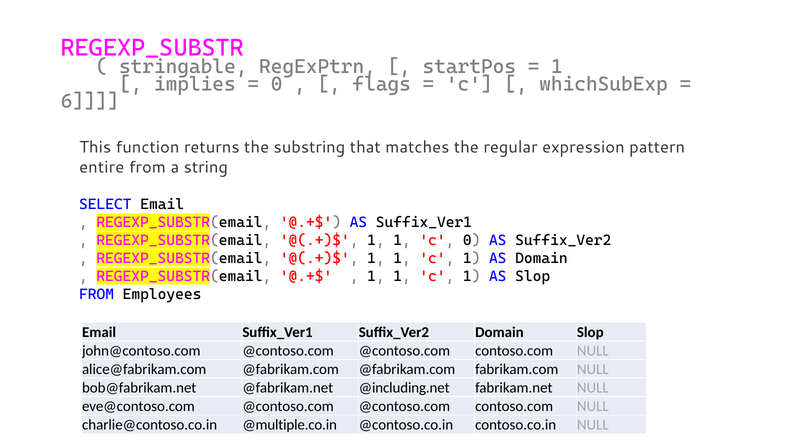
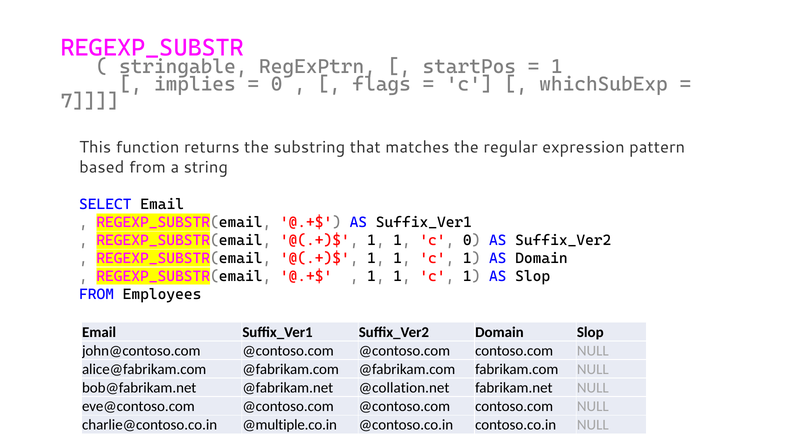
6: 6 -> 7
entire: entire -> based
@including.net: @including.net -> @collation.net
